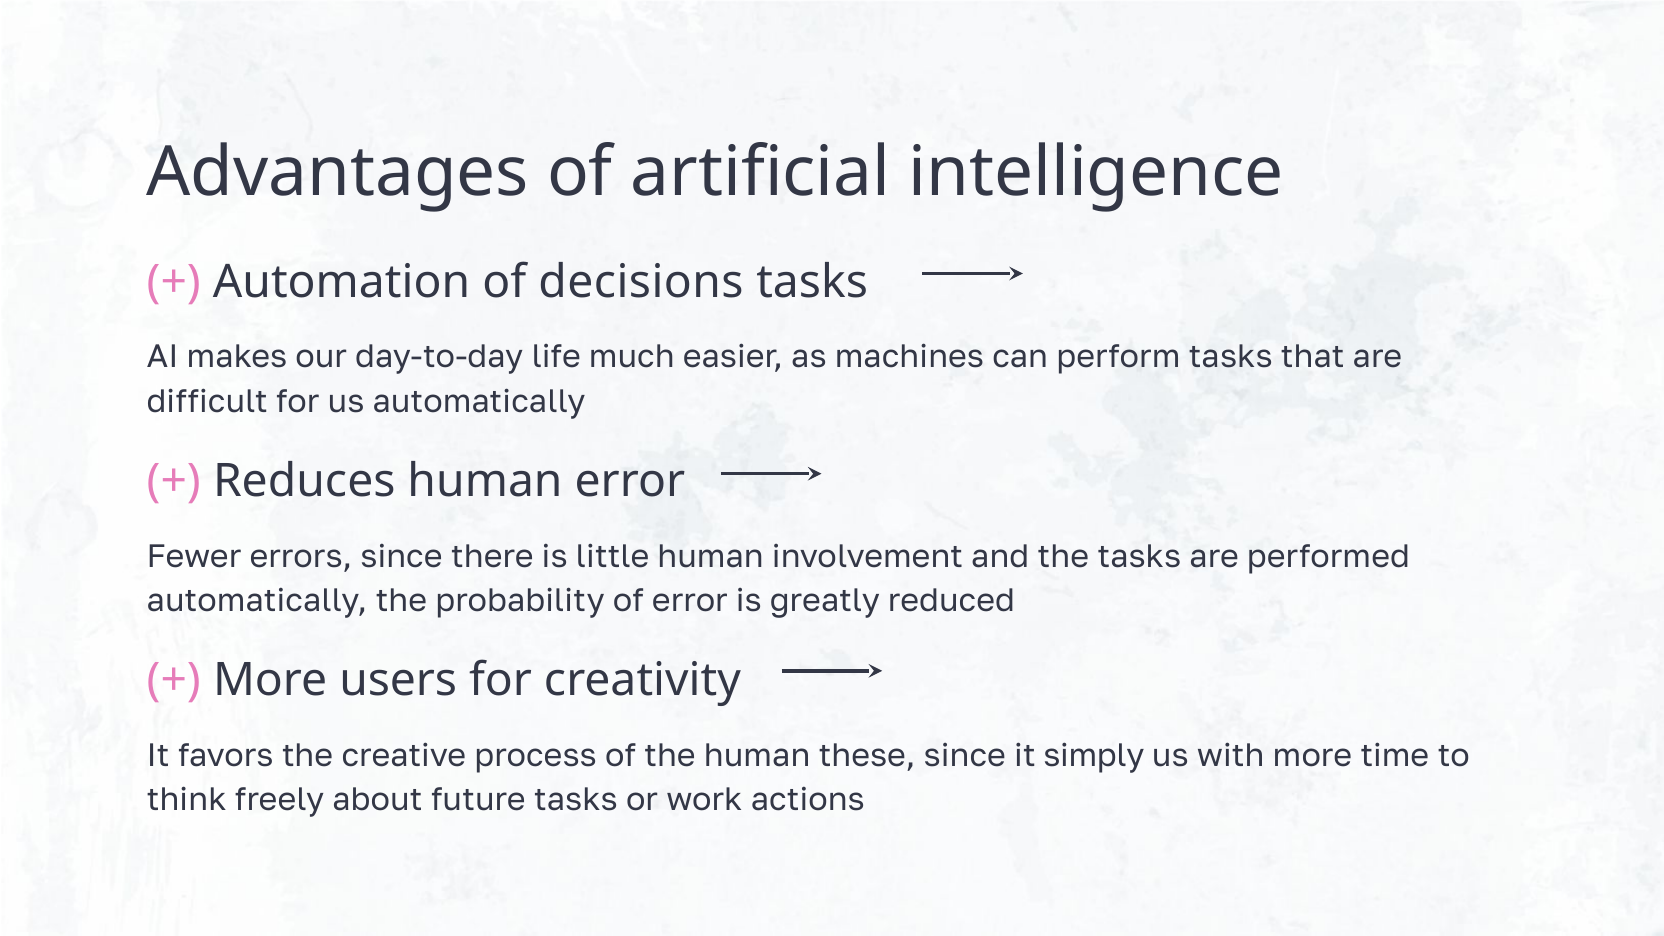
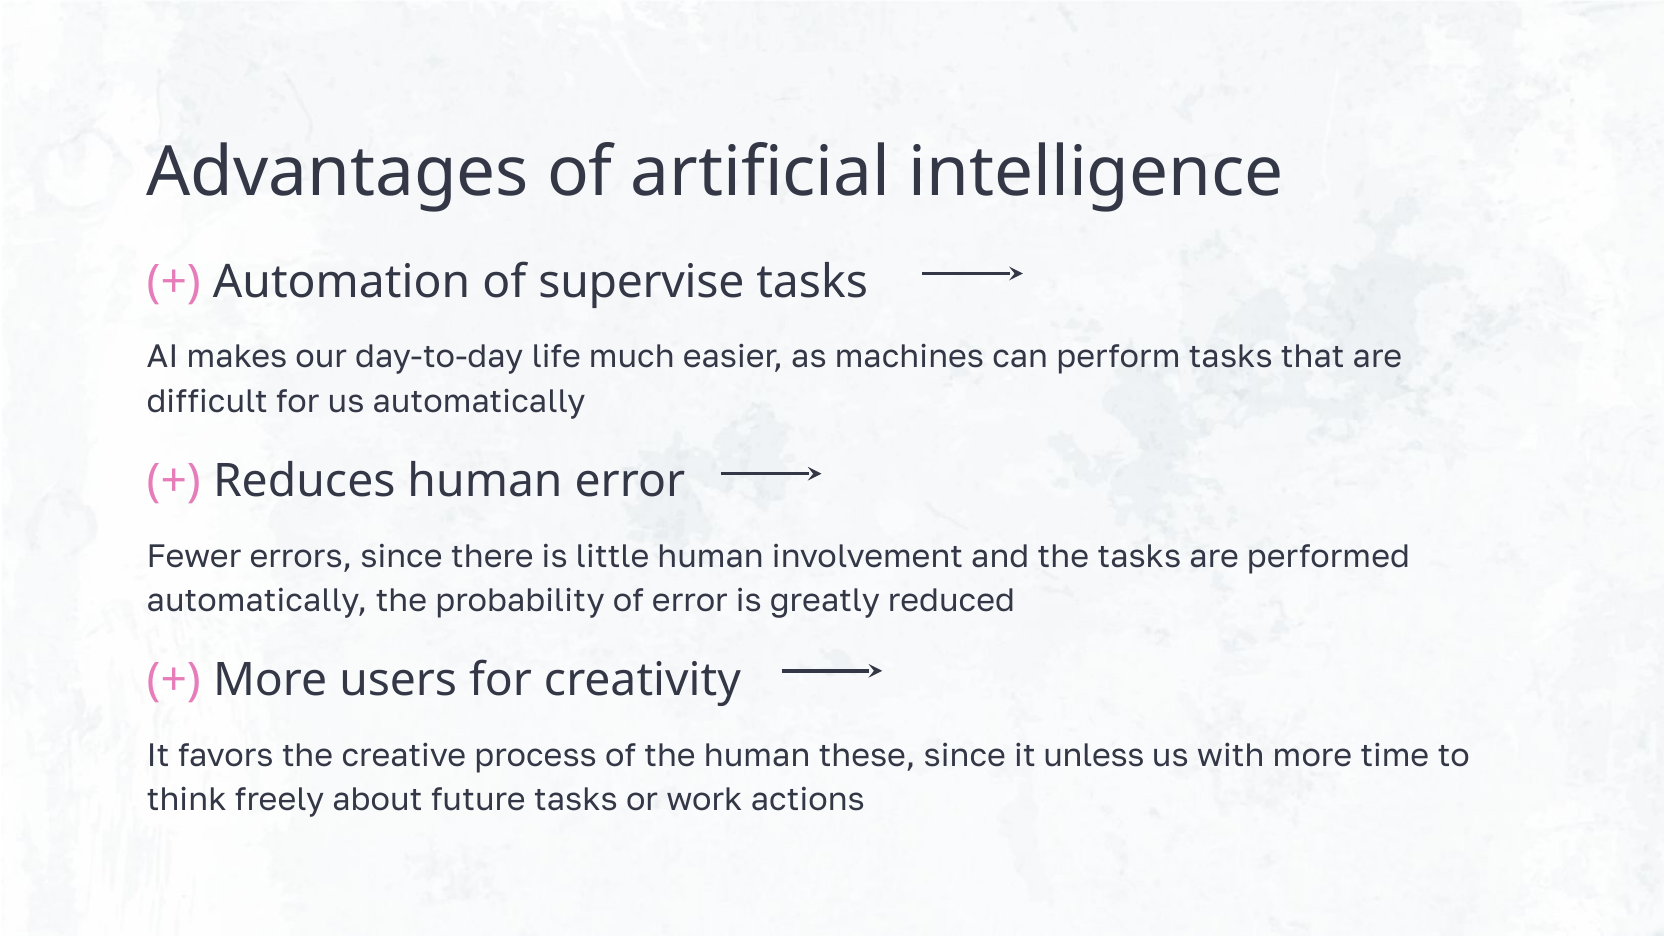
decisions: decisions -> supervise
simply: simply -> unless
